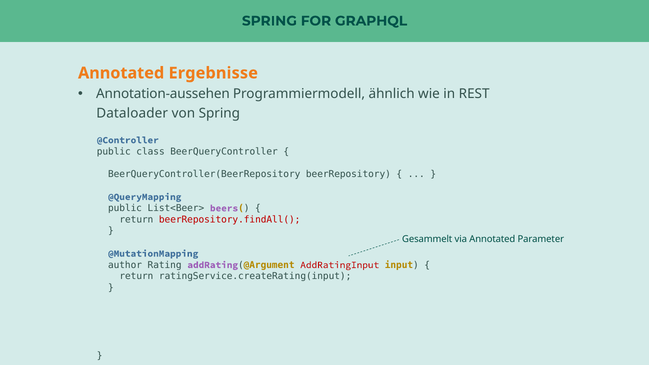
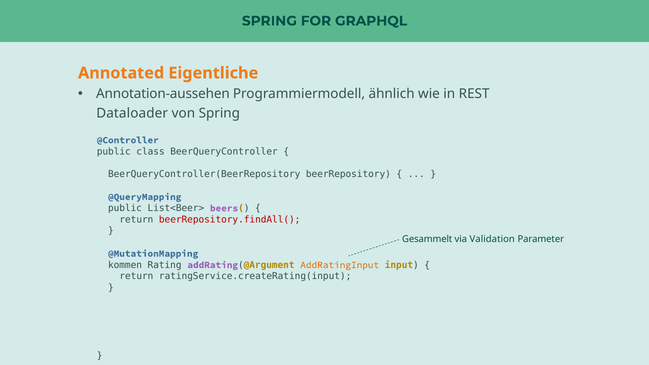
Ergebnisse: Ergebnisse -> Eigentliche
via Annotated: Annotated -> Validation
author: author -> kommen
AddRatingInput colour: red -> orange
